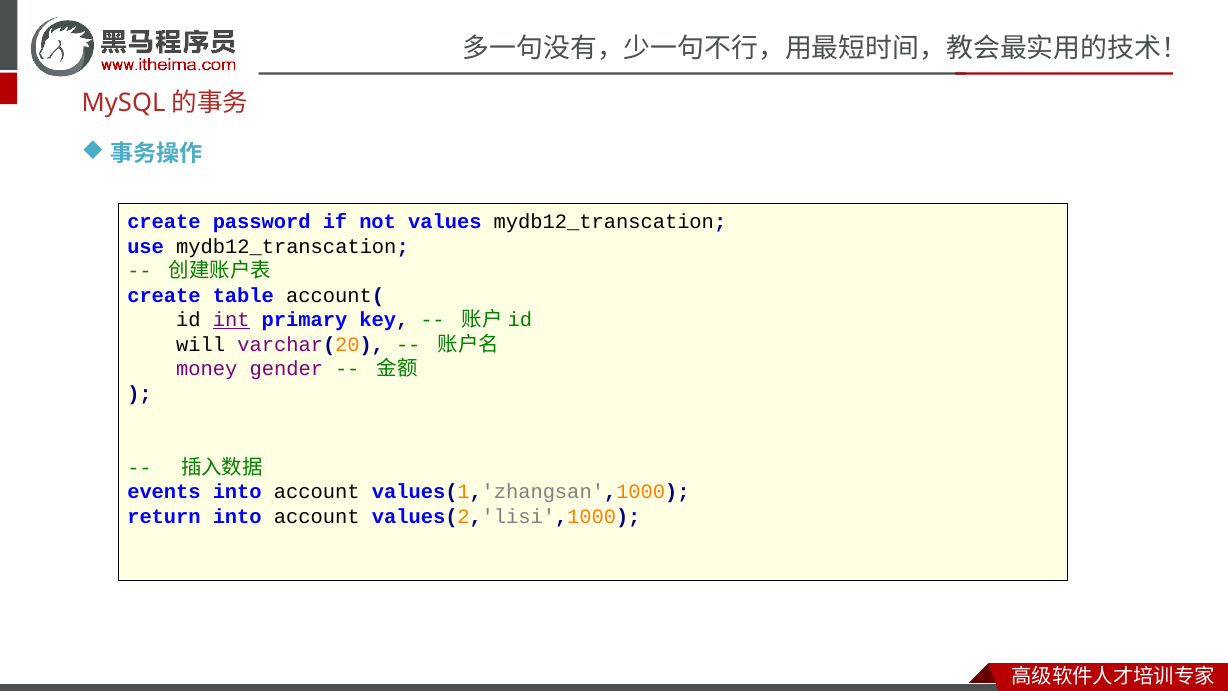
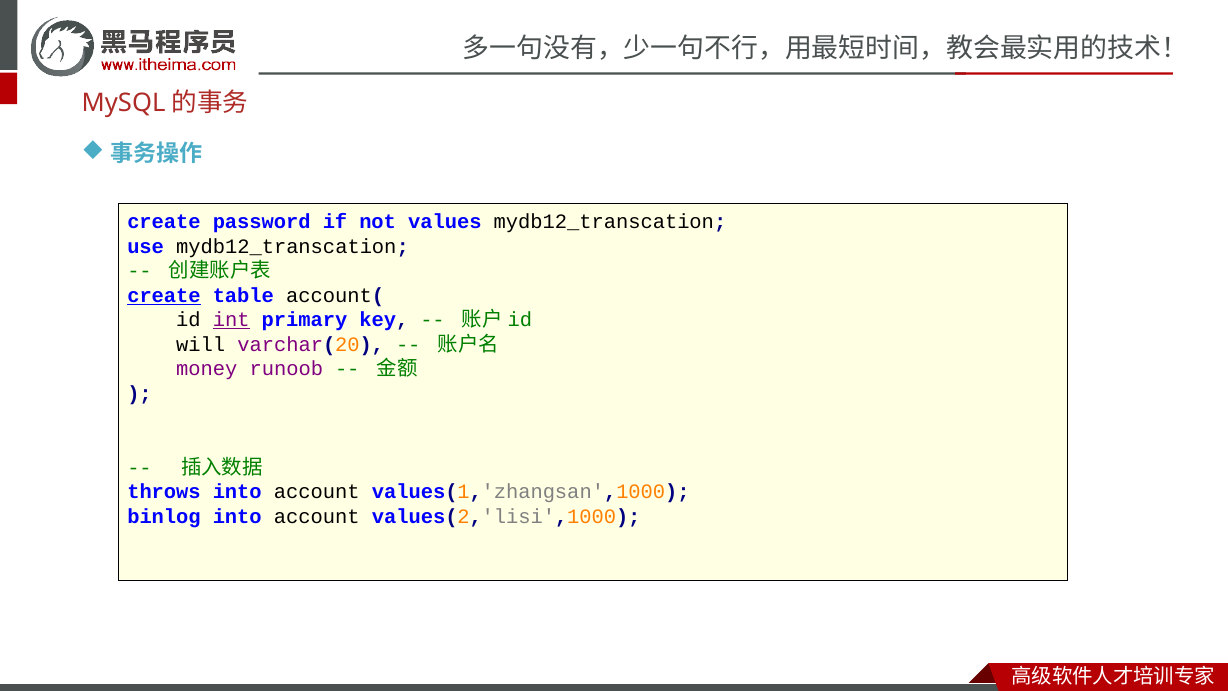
create at (164, 295) underline: none -> present
gender: gender -> runoob
events: events -> throws
return: return -> binlog
